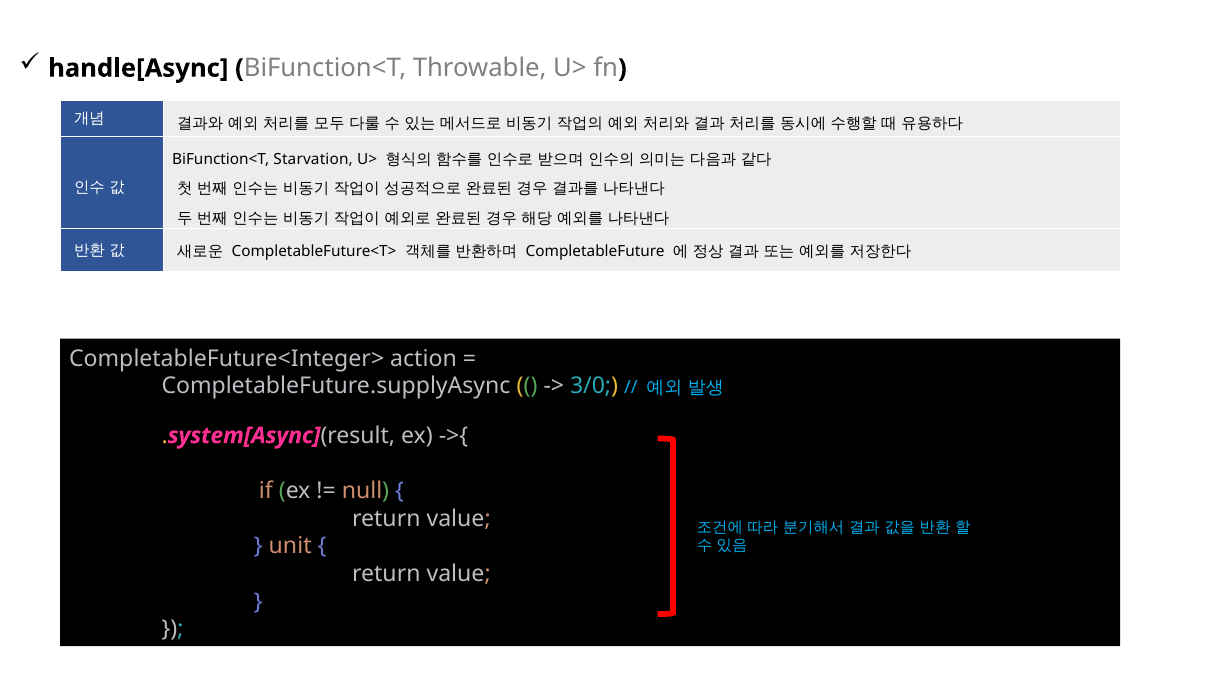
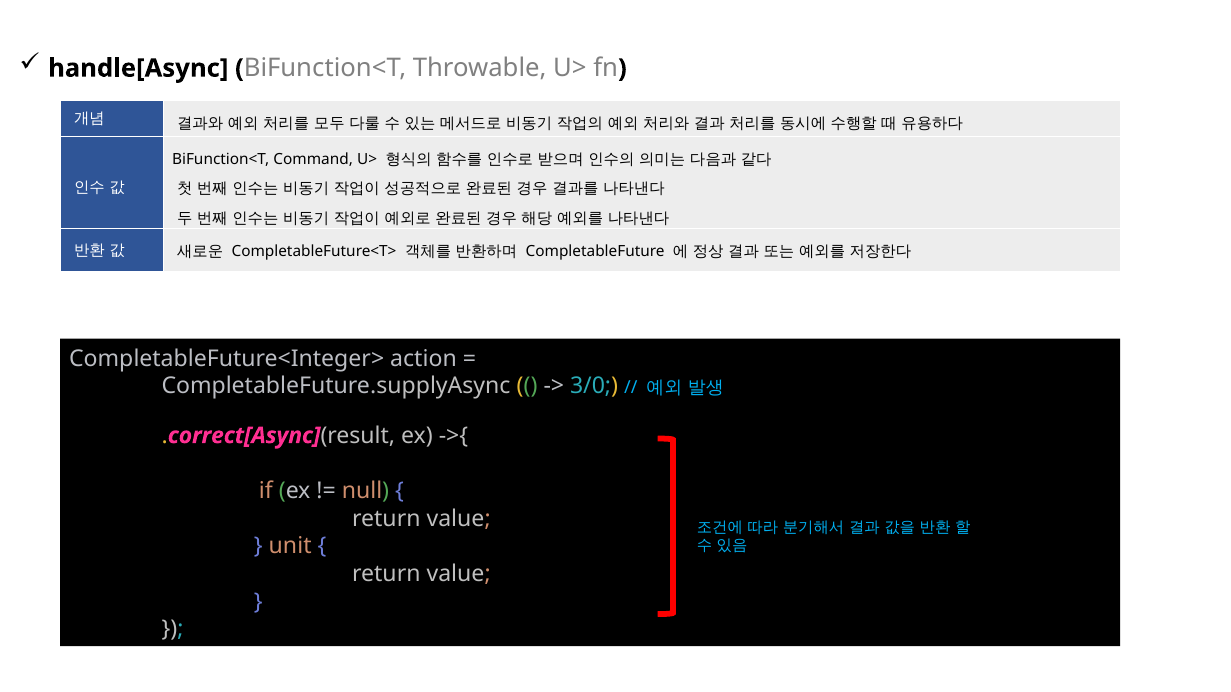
Starvation: Starvation -> Command
system[Async: system[Async -> correct[Async
